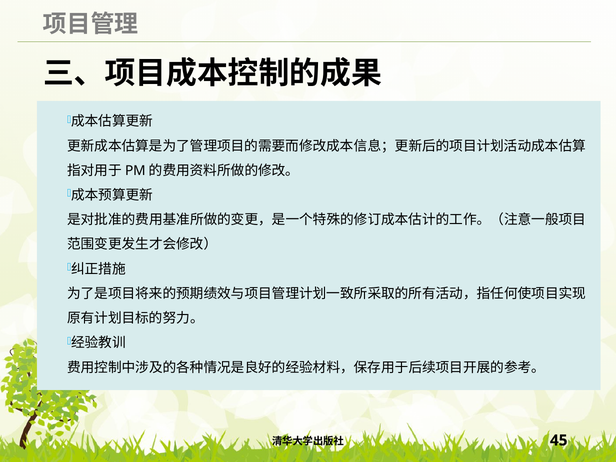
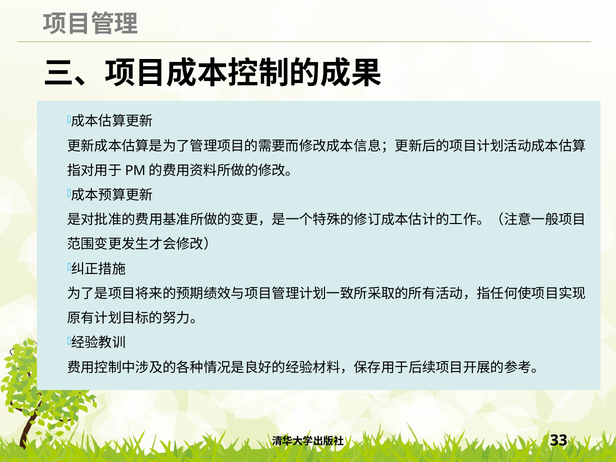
45: 45 -> 33
